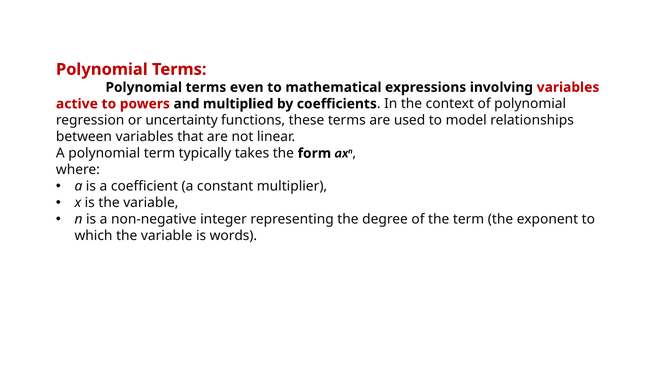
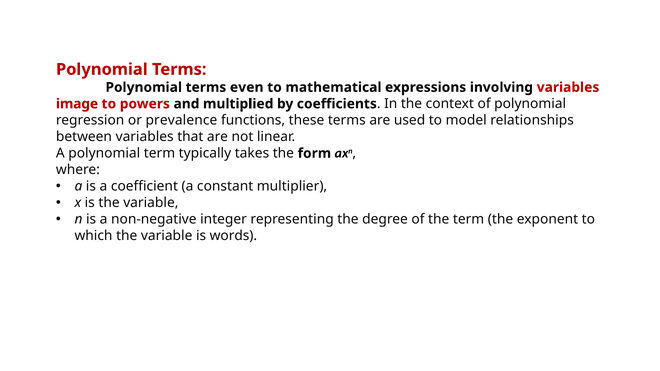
active: active -> image
uncertainty: uncertainty -> prevalence
